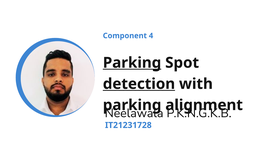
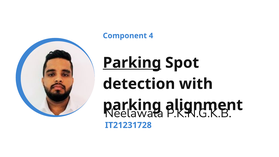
detection underline: present -> none
